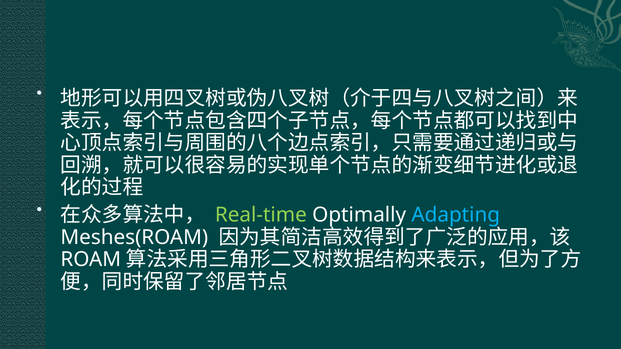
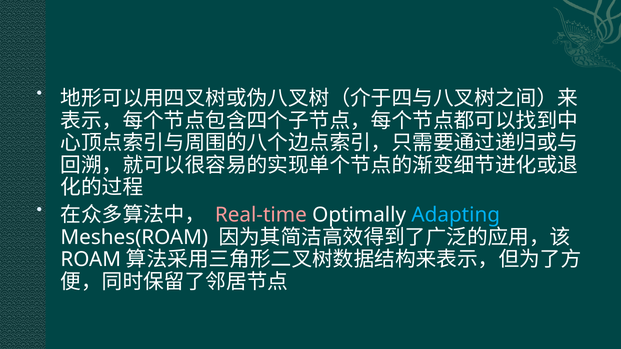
Real-time colour: light green -> pink
